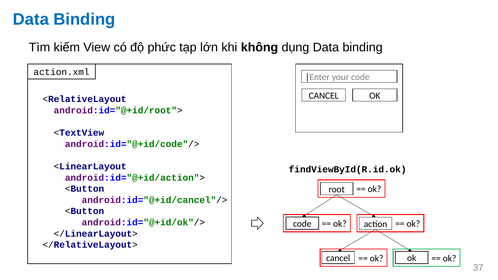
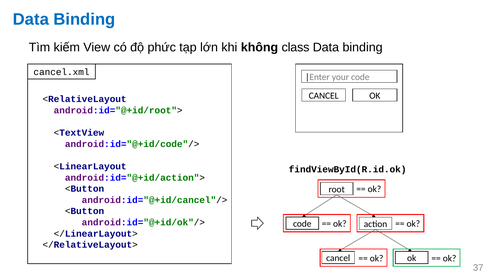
dụng: dụng -> class
action.xml: action.xml -> cancel.xml
